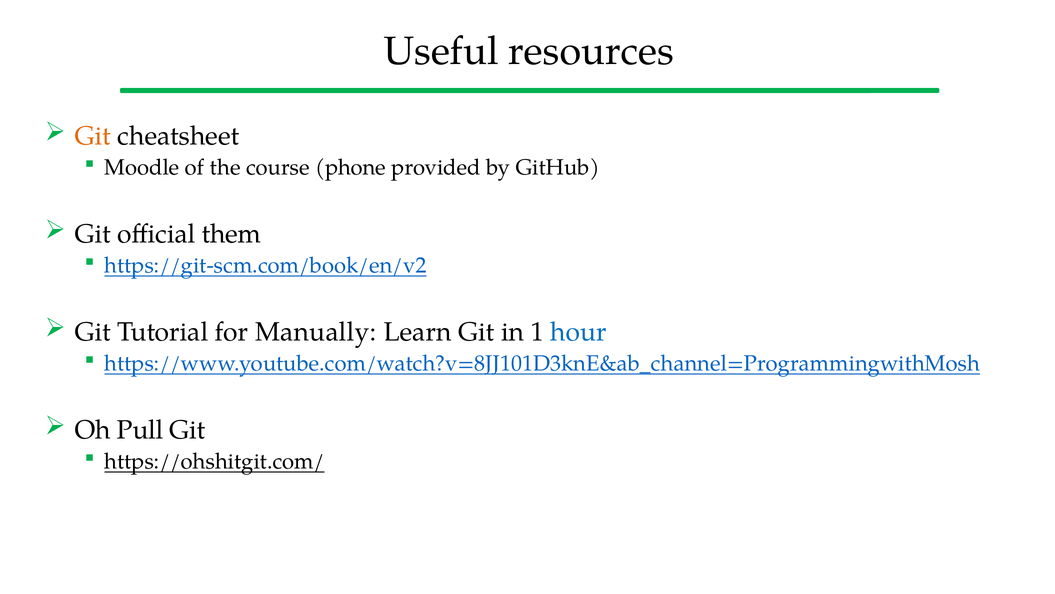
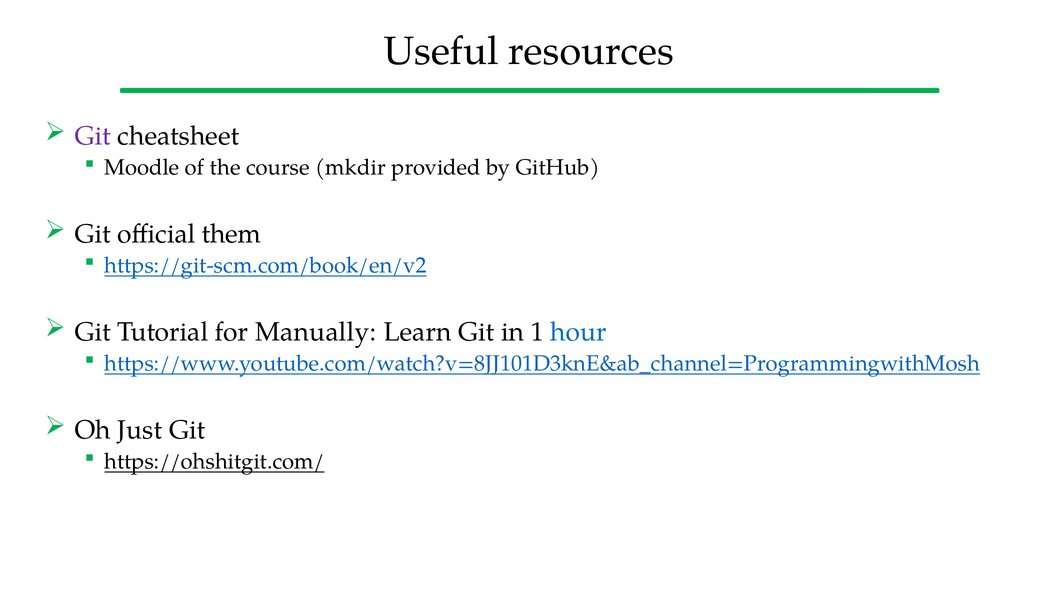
Git at (93, 136) colour: orange -> purple
phone: phone -> mkdir
Pull: Pull -> Just
